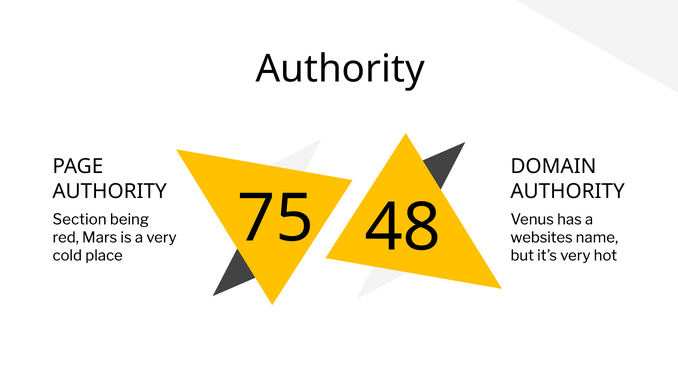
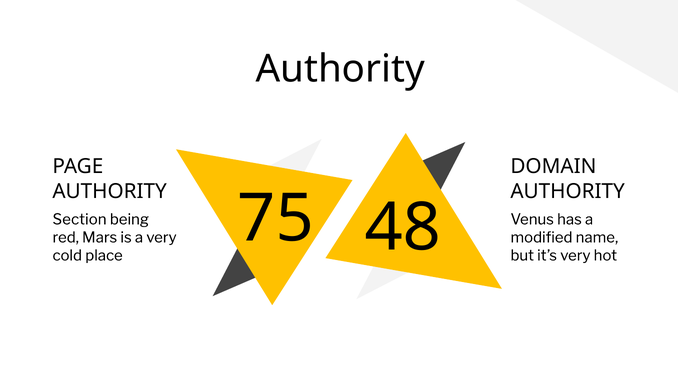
websites: websites -> modified
